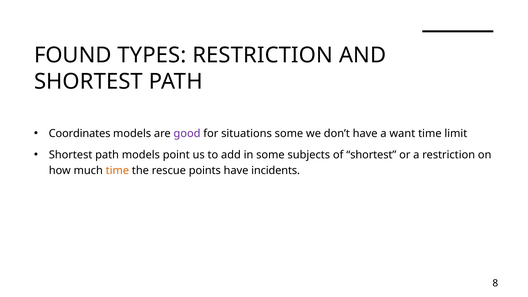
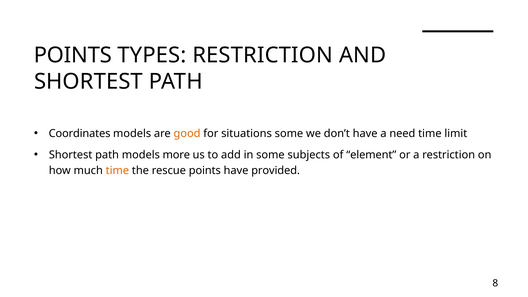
FOUND at (73, 55): FOUND -> POINTS
good colour: purple -> orange
want: want -> need
point: point -> more
of shortest: shortest -> element
incidents: incidents -> provided
